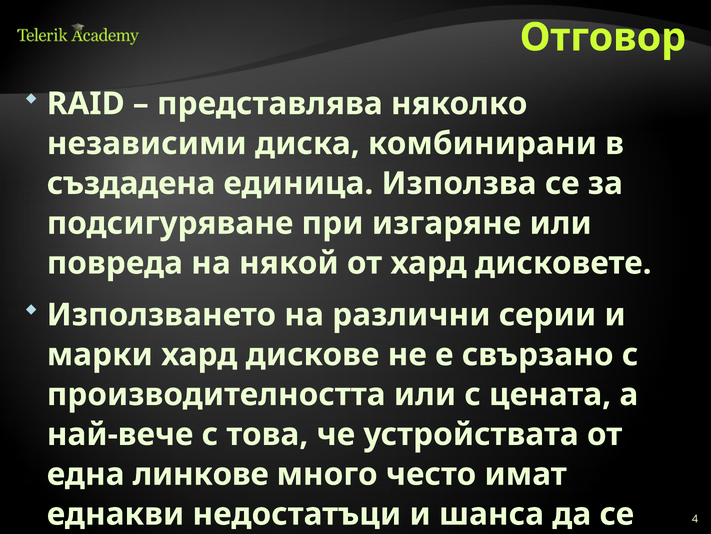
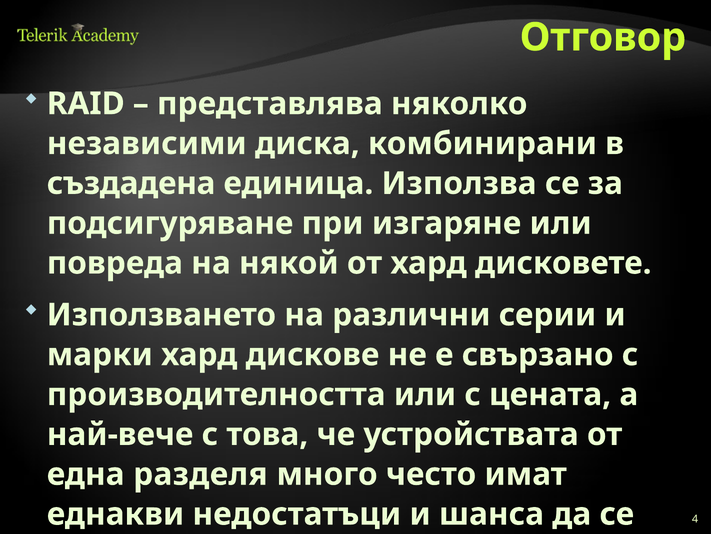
линкове: линкове -> разделя
